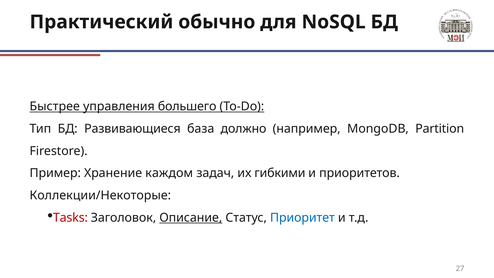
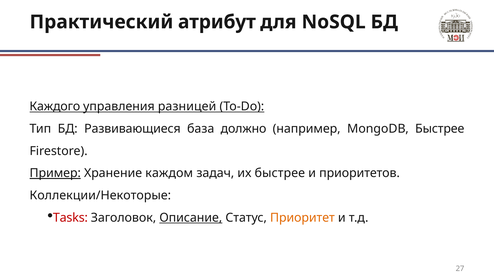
обычно: обычно -> атрибут
Быстрее: Быстрее -> Каждого
большего: большего -> разницей
MongoDB Partition: Partition -> Быстрее
Пример underline: none -> present
их гибкими: гибкими -> быстрее
Приоритет colour: blue -> orange
